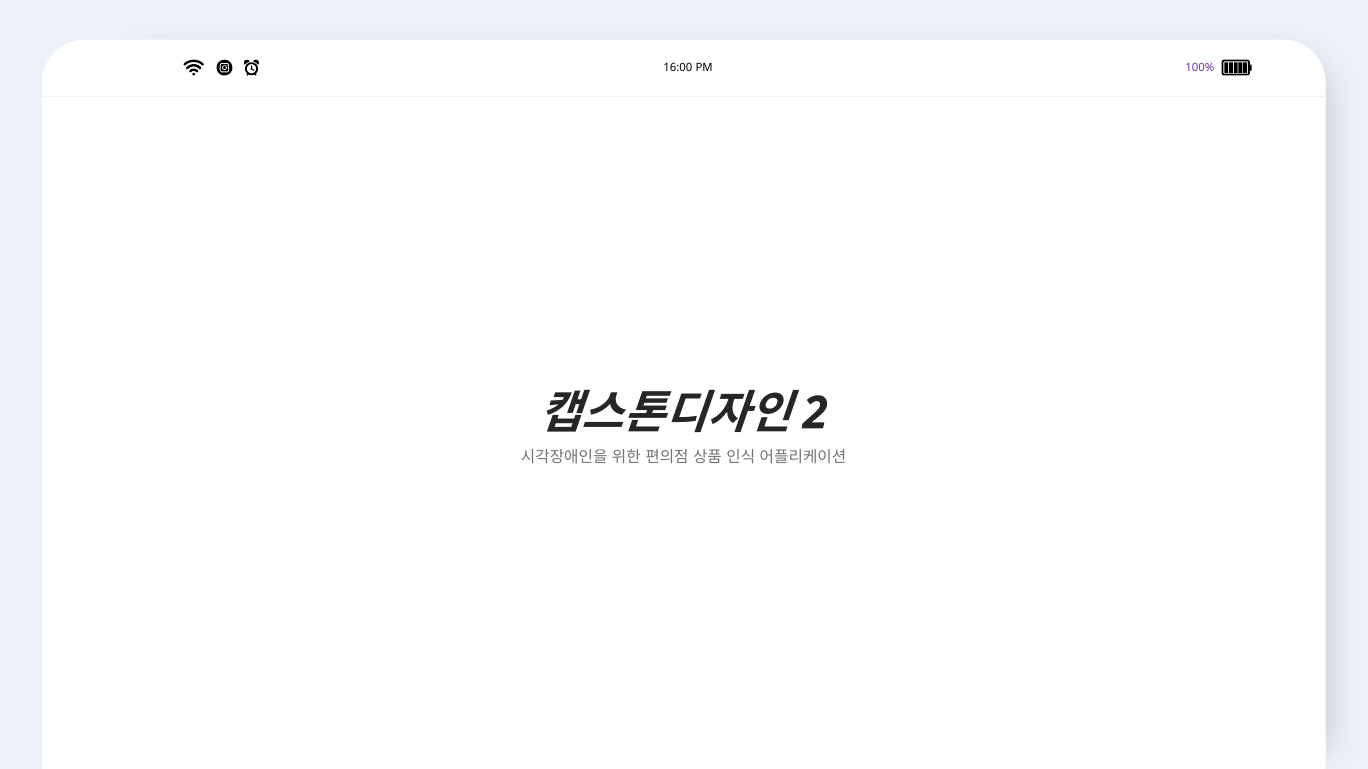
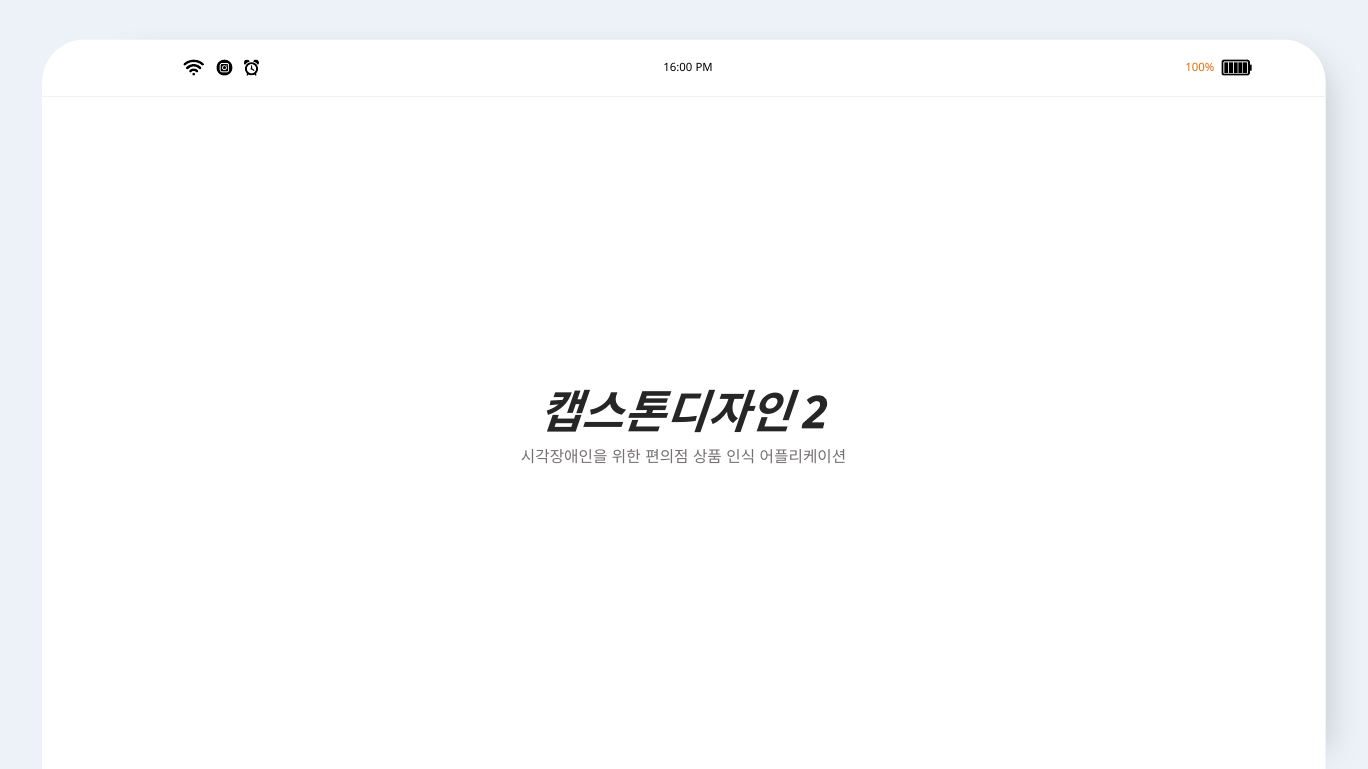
100% colour: purple -> orange
